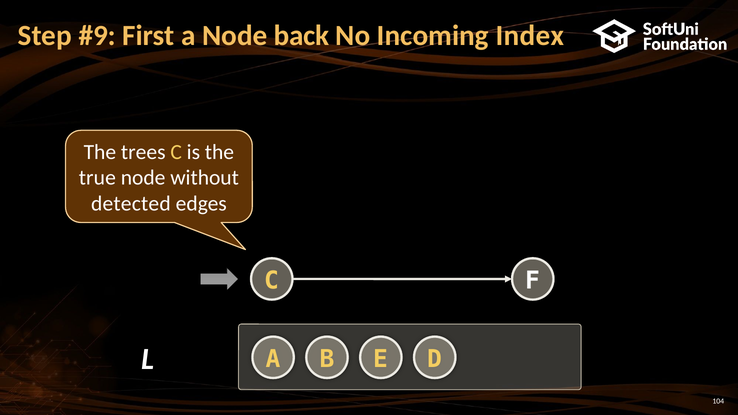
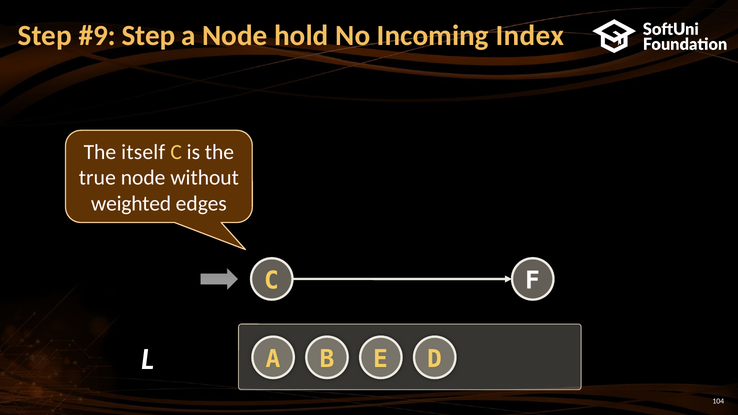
First at (149, 36): First -> Step
back: back -> hold
trees: trees -> itself
detected: detected -> weighted
